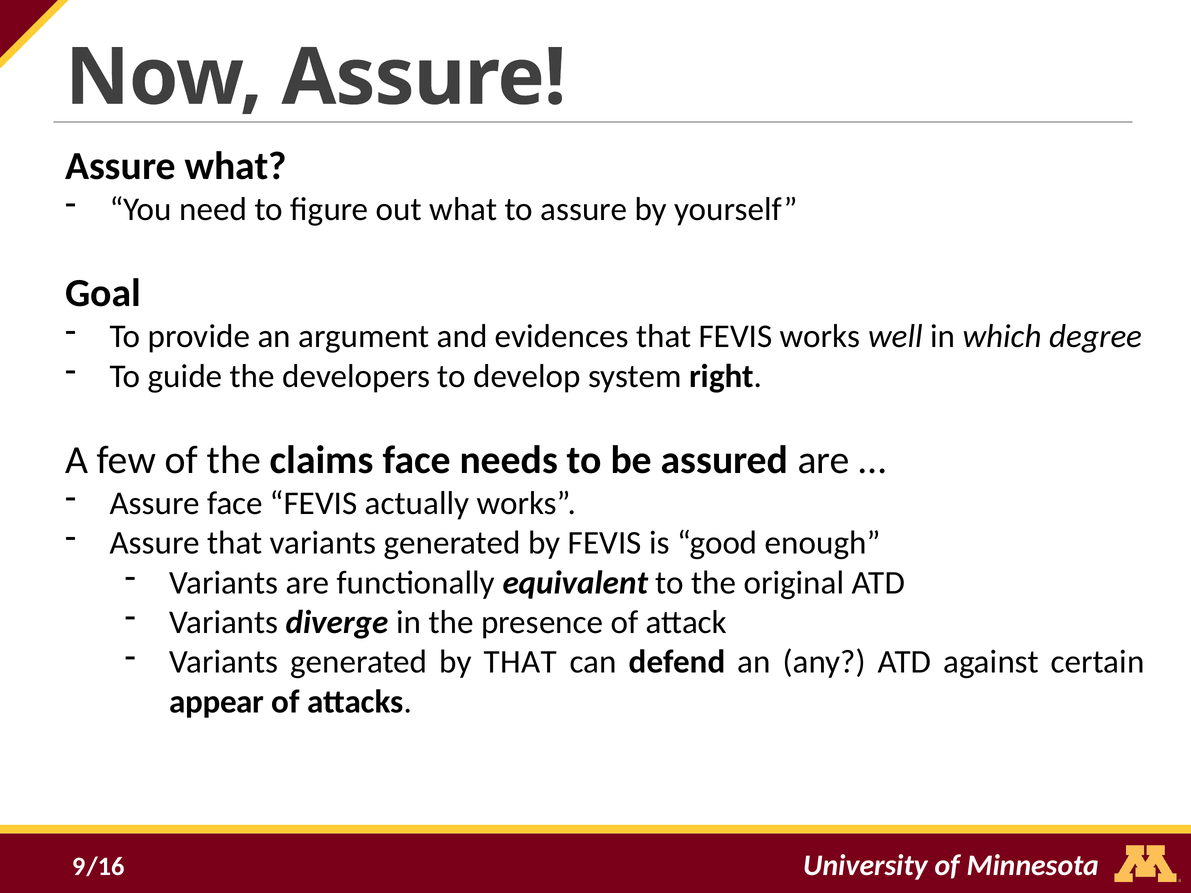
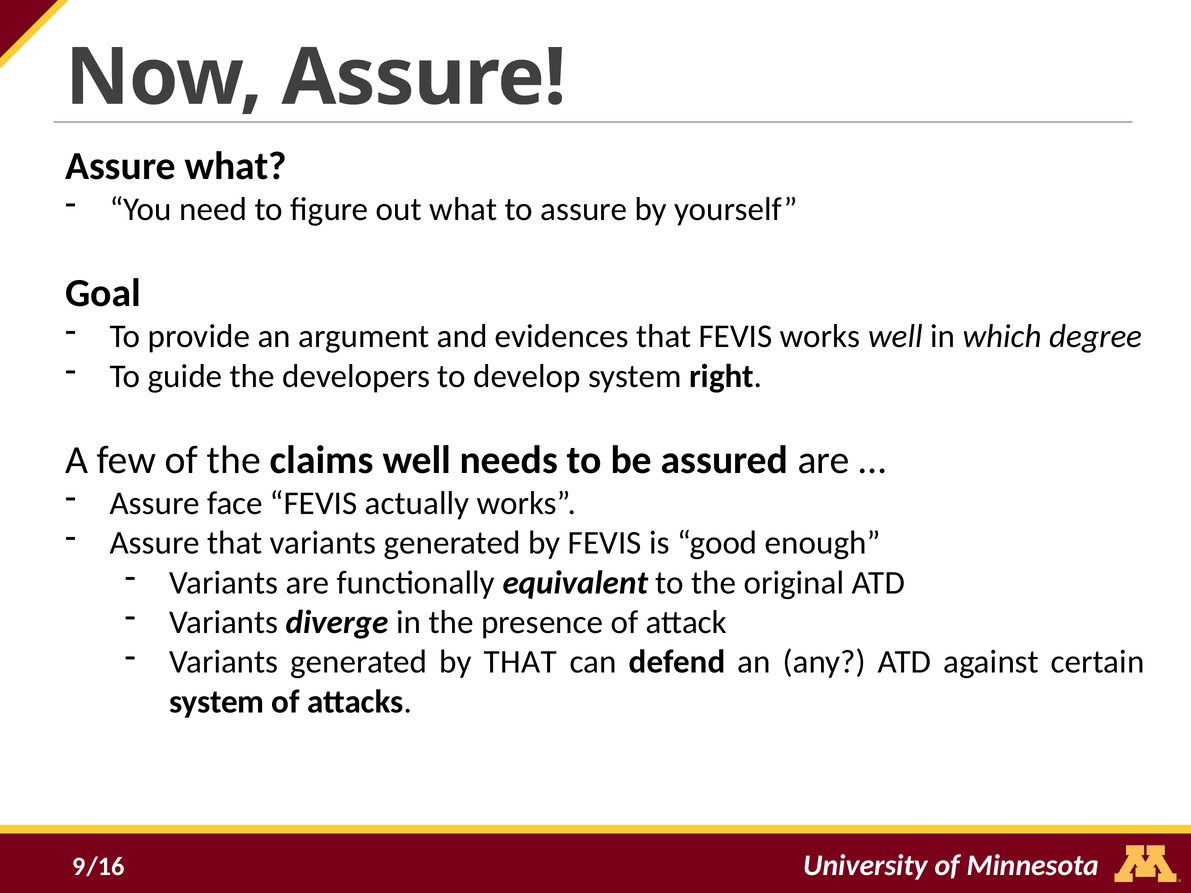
claims face: face -> well
appear at (217, 702): appear -> system
